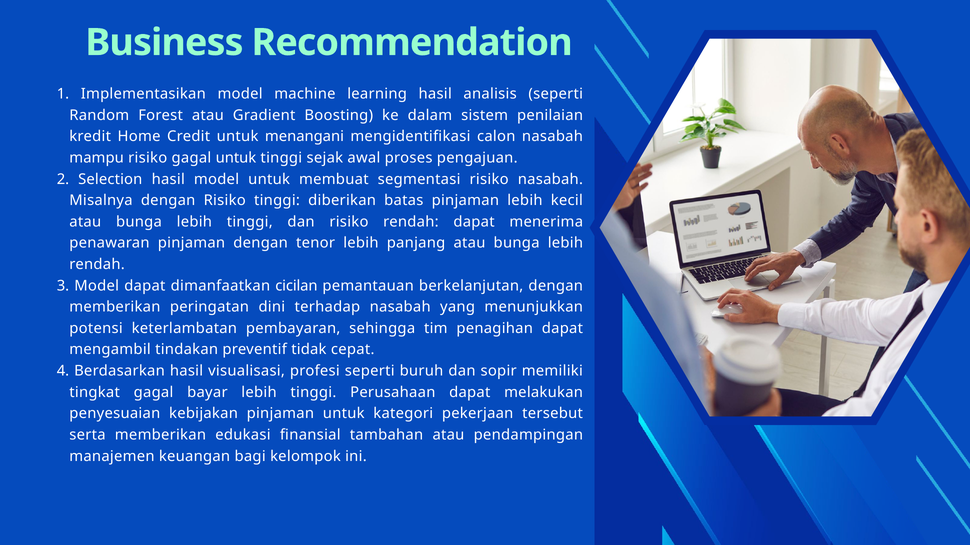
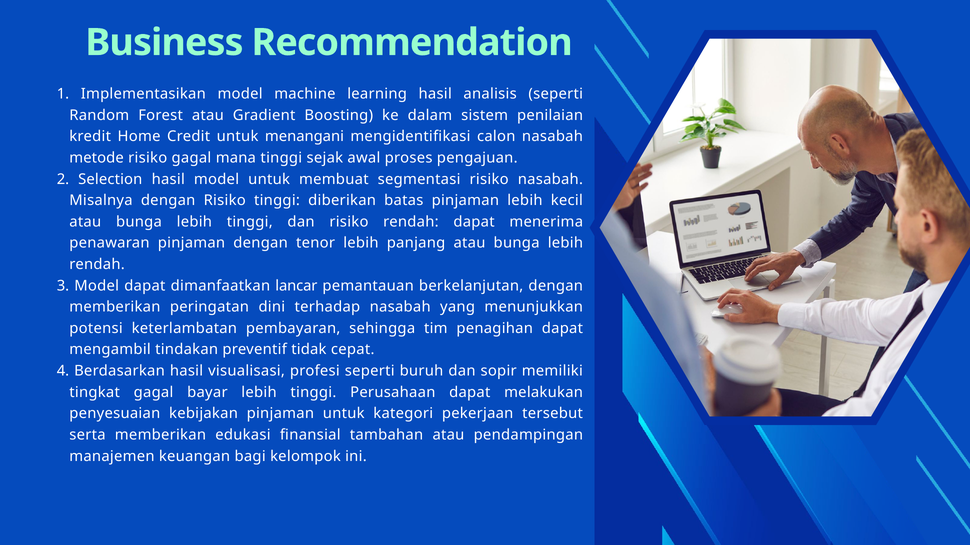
mampu: mampu -> metode
gagal untuk: untuk -> mana
cicilan: cicilan -> lancar
